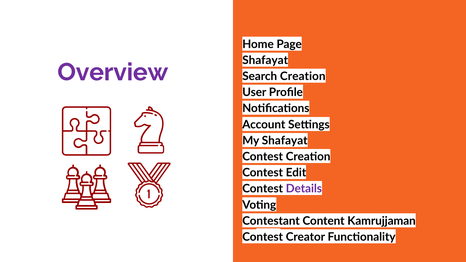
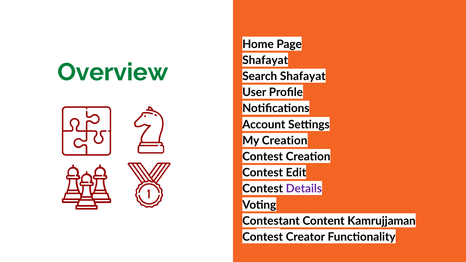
Overview colour: purple -> green
Search Creation: Creation -> Shafayat
My Shafayat: Shafayat -> Creation
